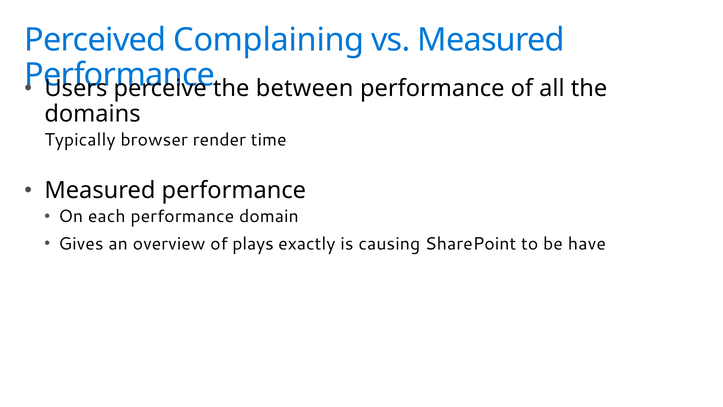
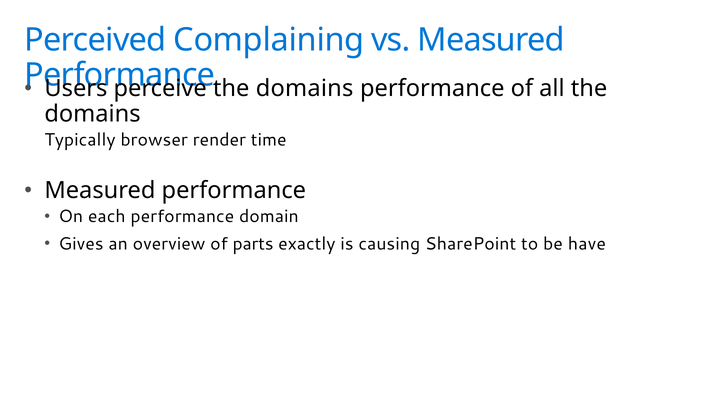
between at (305, 88): between -> domains
plays: plays -> parts
